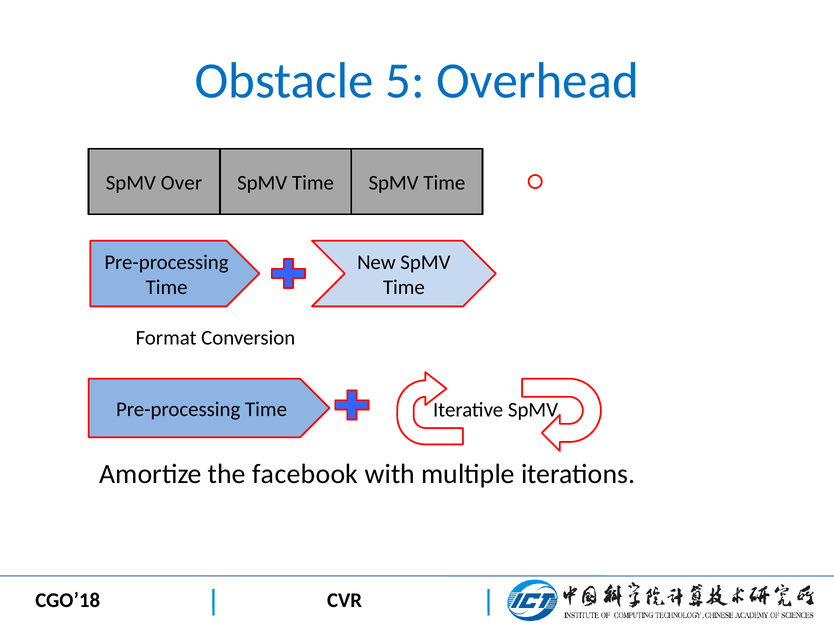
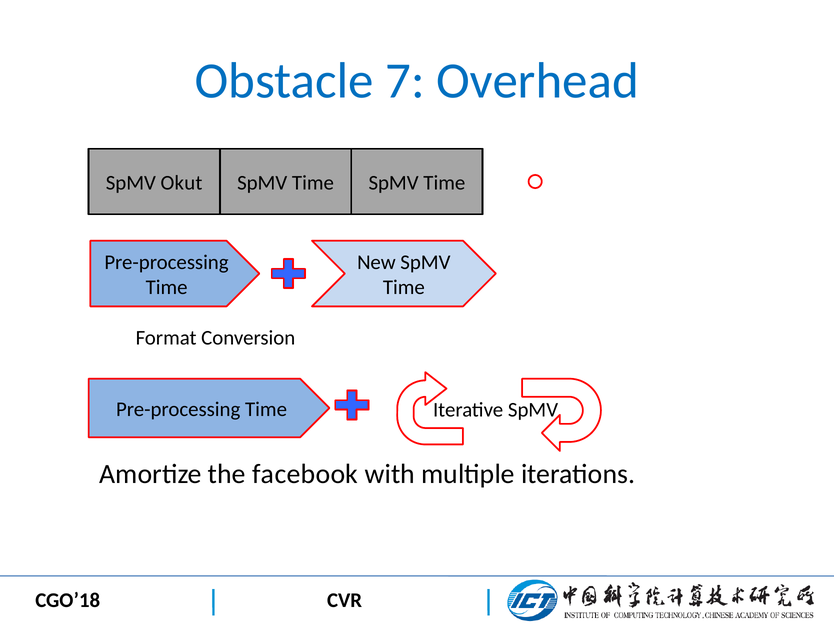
5: 5 -> 7
Over: Over -> Okut
